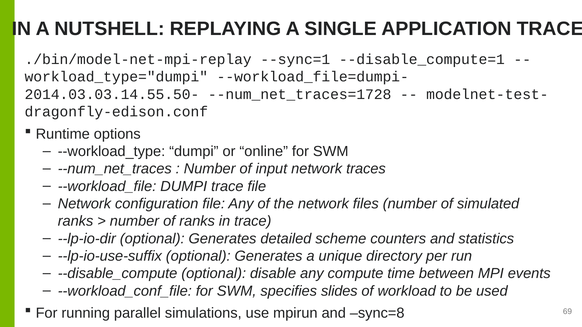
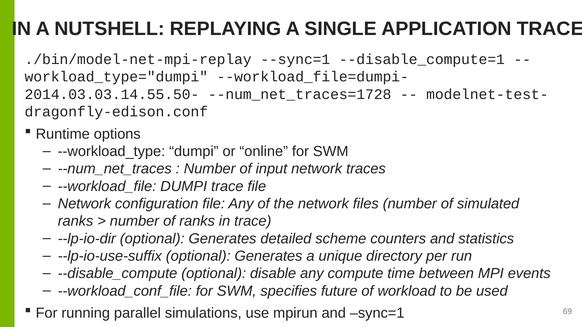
slides: slides -> future
sync=8: sync=8 -> sync=1
